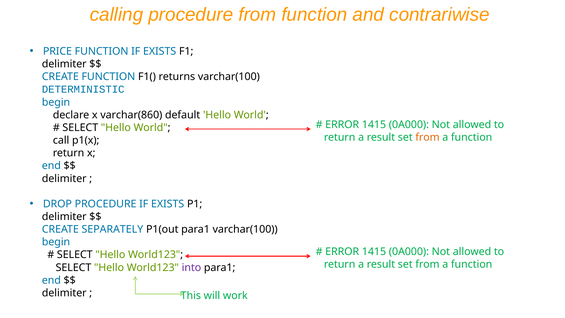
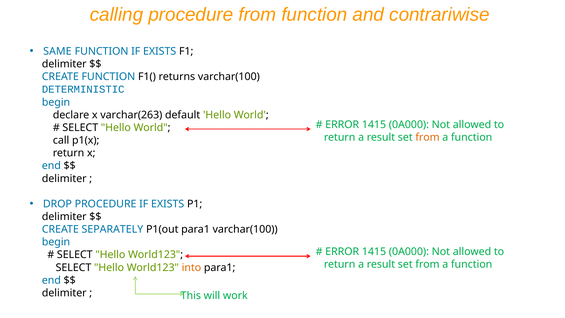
PRICE: PRICE -> SAME
varchar(860: varchar(860 -> varchar(263
into colour: purple -> orange
